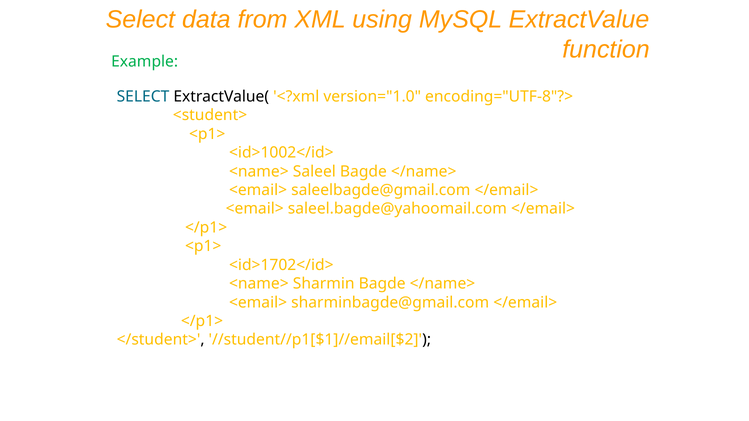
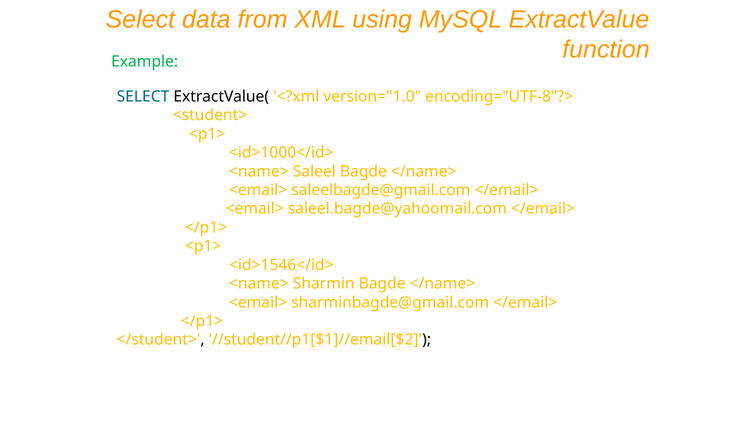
<id>1002</id>: <id>1002</id> -> <id>1000</id>
<id>1702</id>: <id>1702</id> -> <id>1546</id>
